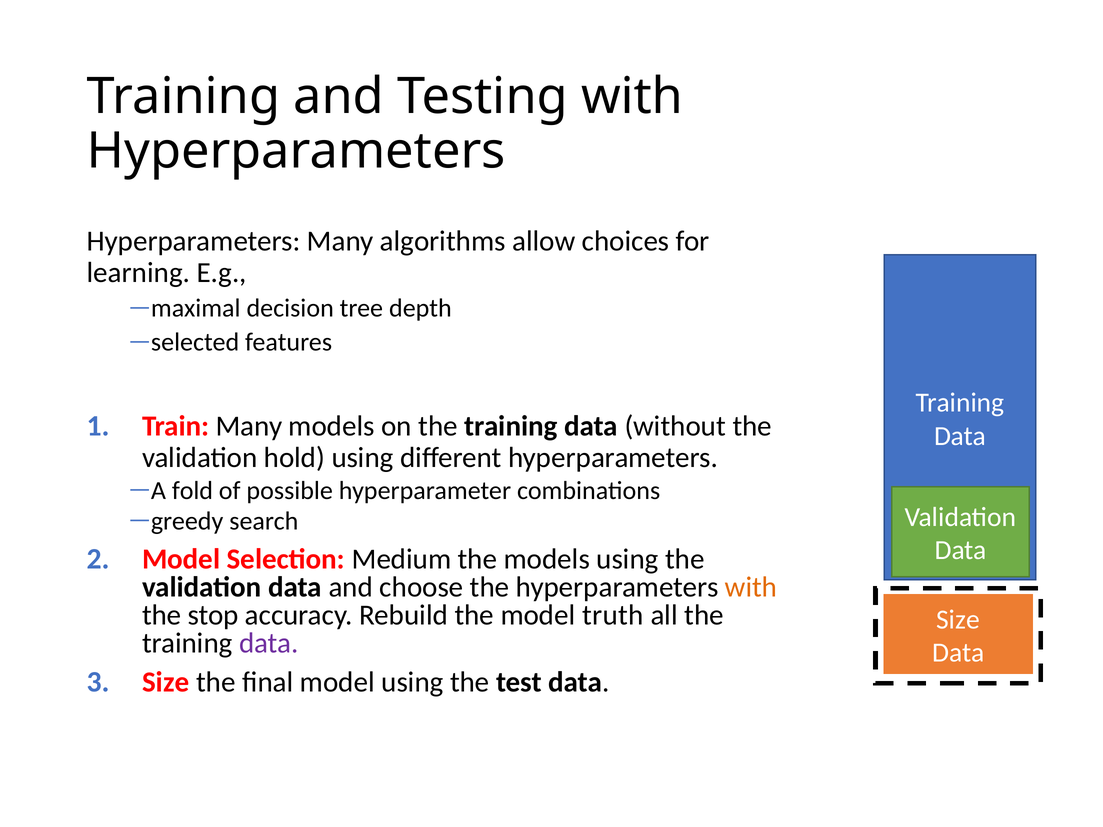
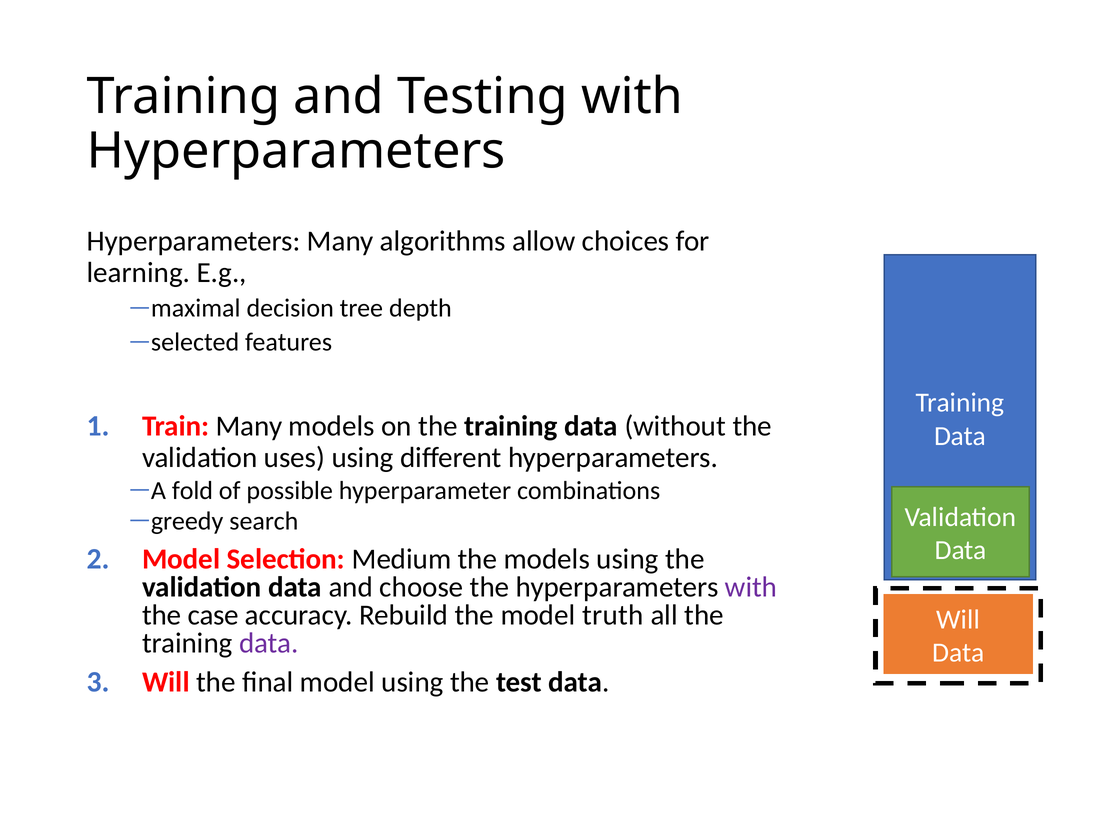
hold: hold -> uses
with at (751, 587) colour: orange -> purple
stop: stop -> case
Size at (958, 620): Size -> Will
Size at (166, 683): Size -> Will
